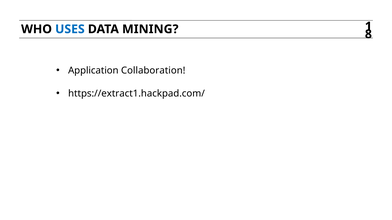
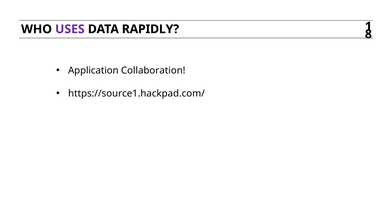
USES colour: blue -> purple
MINING: MINING -> RAPIDLY
https://extract1.hackpad.com/: https://extract1.hackpad.com/ -> https://source1.hackpad.com/
